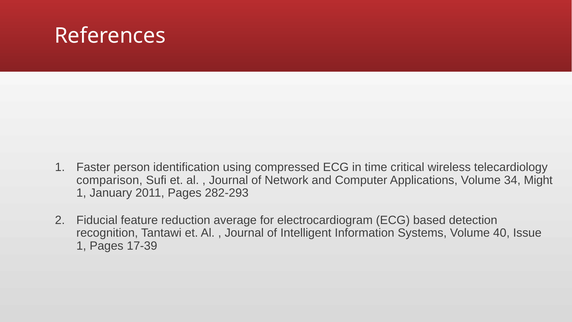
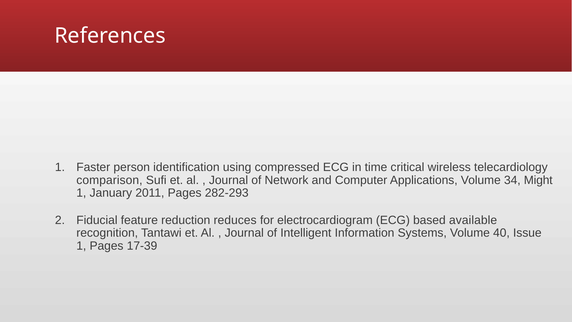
average: average -> reduces
detection: detection -> available
